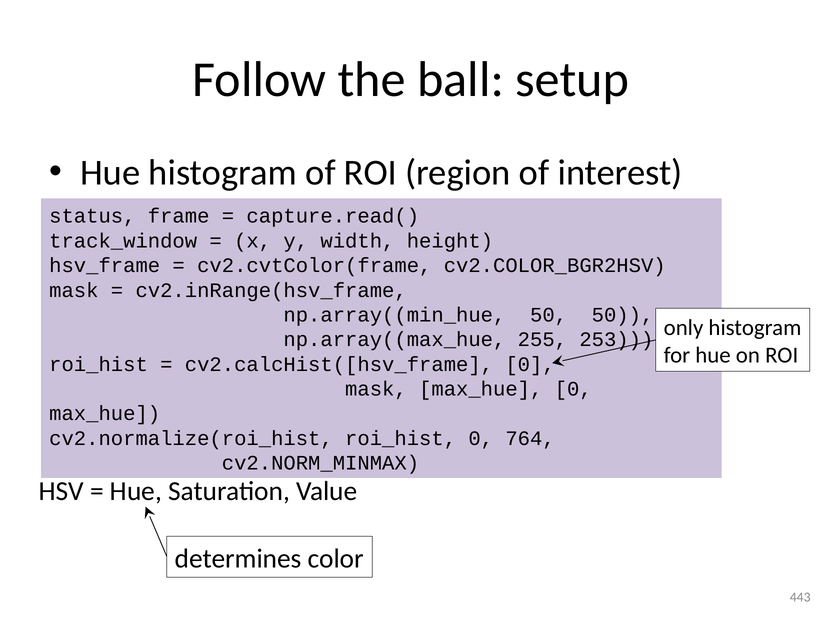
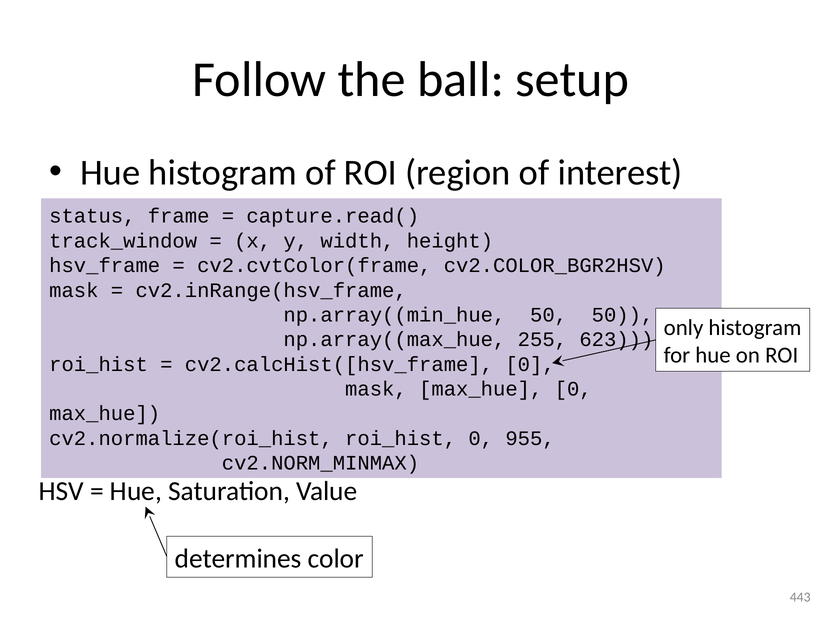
253: 253 -> 623
764: 764 -> 955
